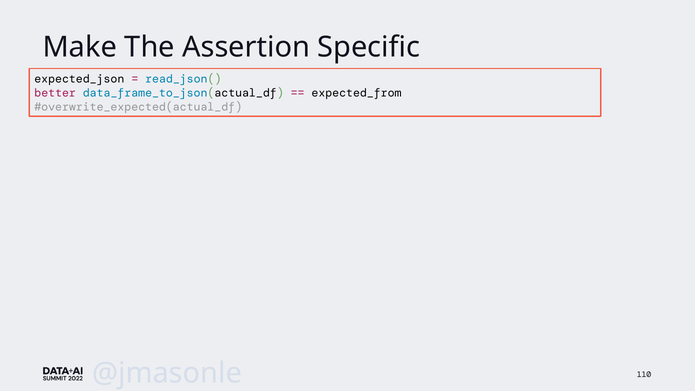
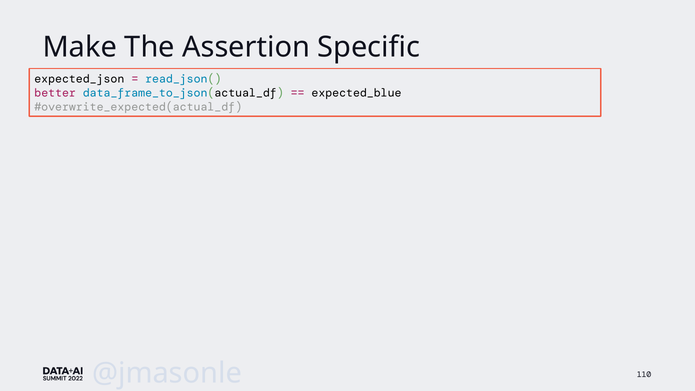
expected_from: expected_from -> expected_blue
